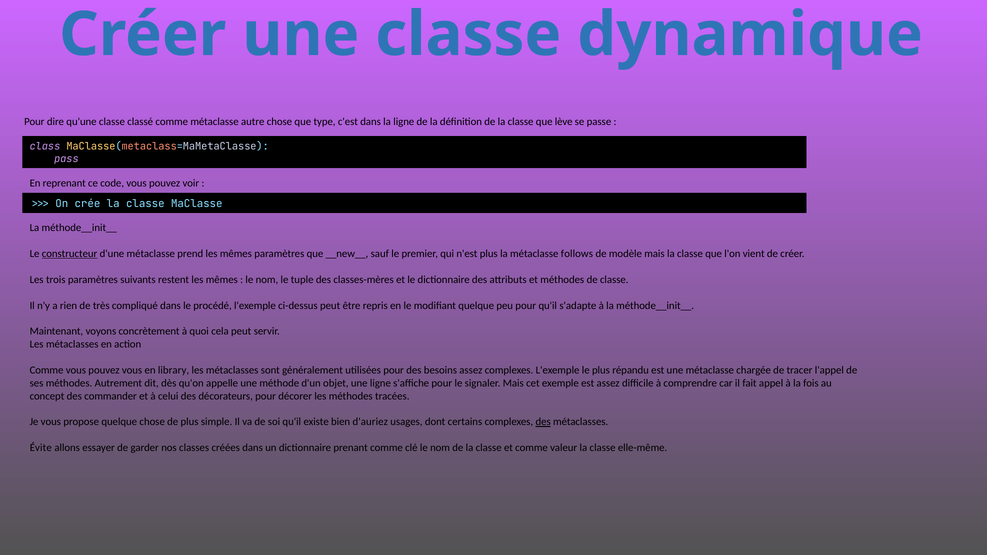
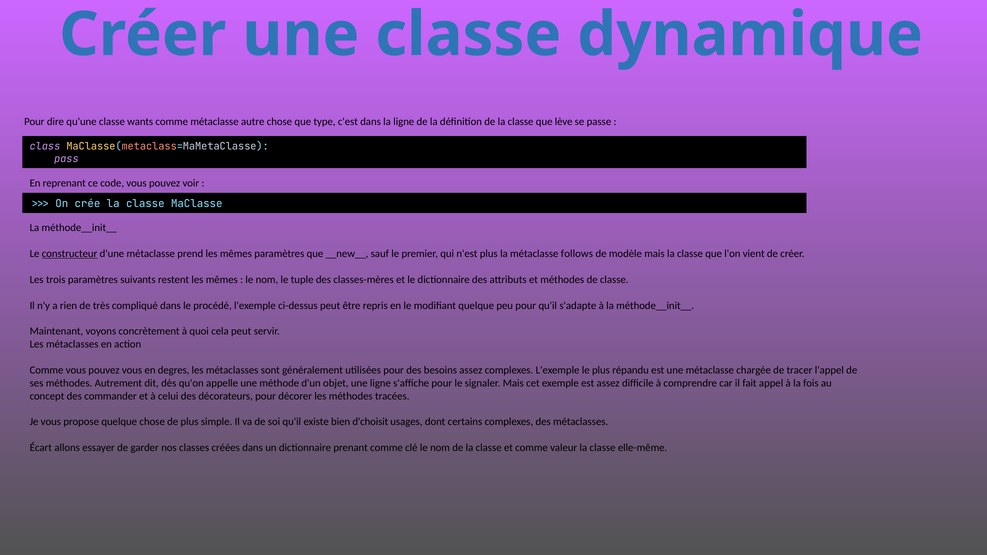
classé: classé -> wants
library: library -> degres
d'auriez: d'auriez -> d'choisit
des at (543, 422) underline: present -> none
Évite: Évite -> Écart
